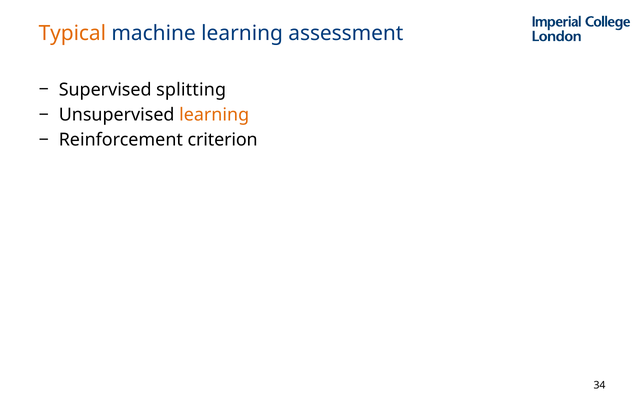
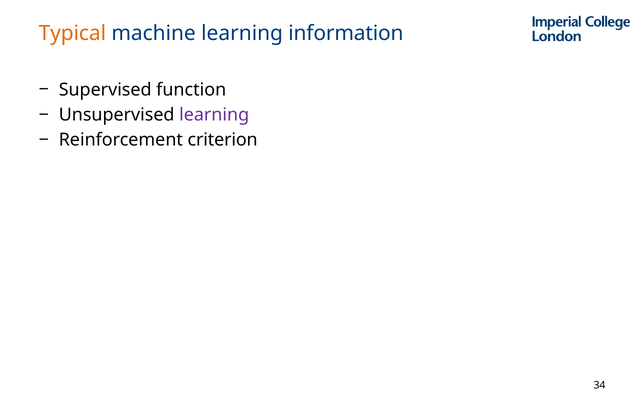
assessment: assessment -> information
splitting: splitting -> function
learning at (214, 115) colour: orange -> purple
